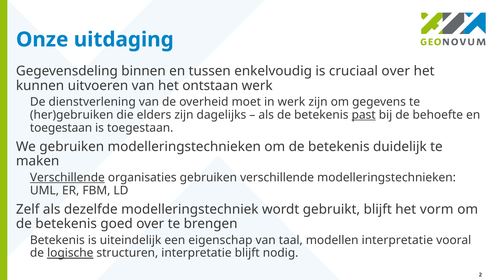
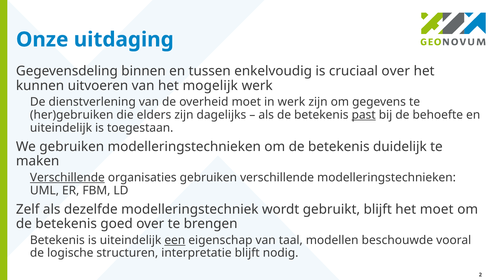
ontstaan: ontstaan -> mogelijk
toegestaan at (61, 128): toegestaan -> uiteindelijk
het vorm: vorm -> moet
een underline: none -> present
modellen interpretatie: interpretatie -> beschouwde
logische underline: present -> none
